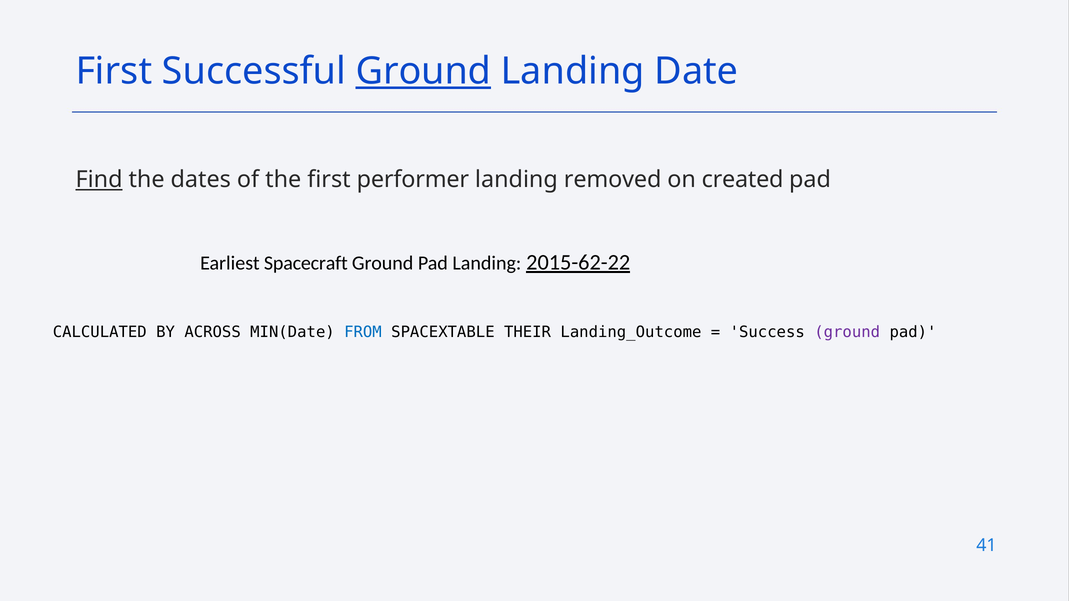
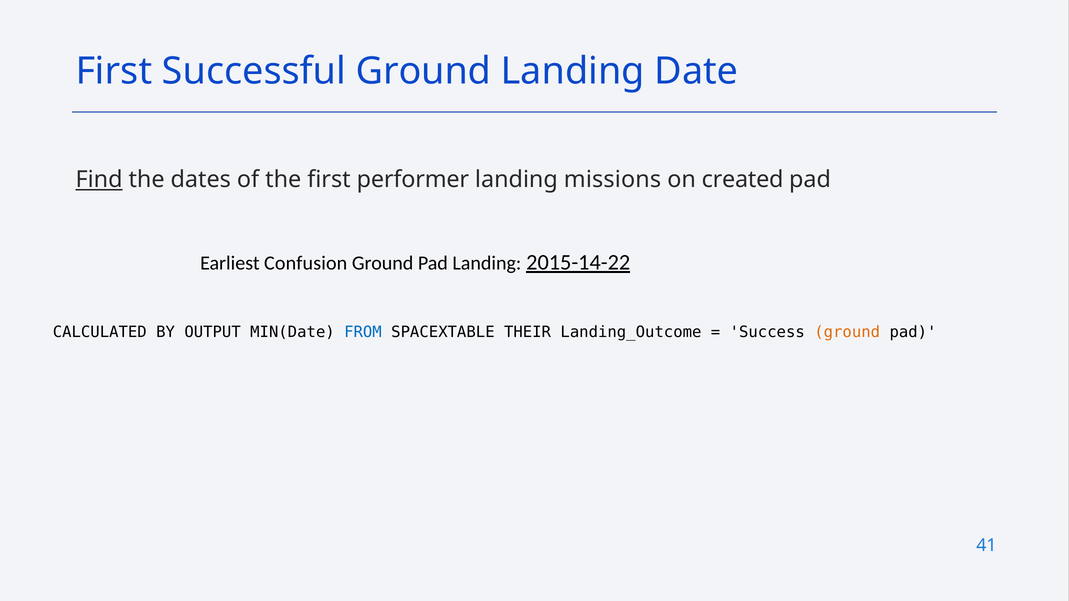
Ground at (423, 71) underline: present -> none
removed: removed -> missions
Spacecraft: Spacecraft -> Confusion
2015-62-22: 2015-62-22 -> 2015-14-22
ACROSS: ACROSS -> OUTPUT
ground at (847, 332) colour: purple -> orange
